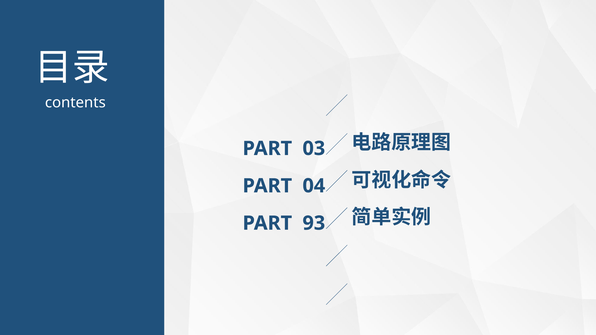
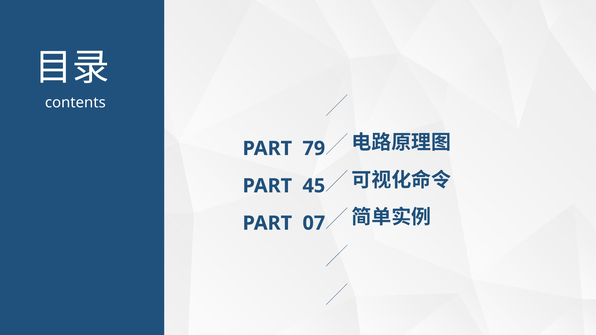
03: 03 -> 79
04: 04 -> 45
93: 93 -> 07
